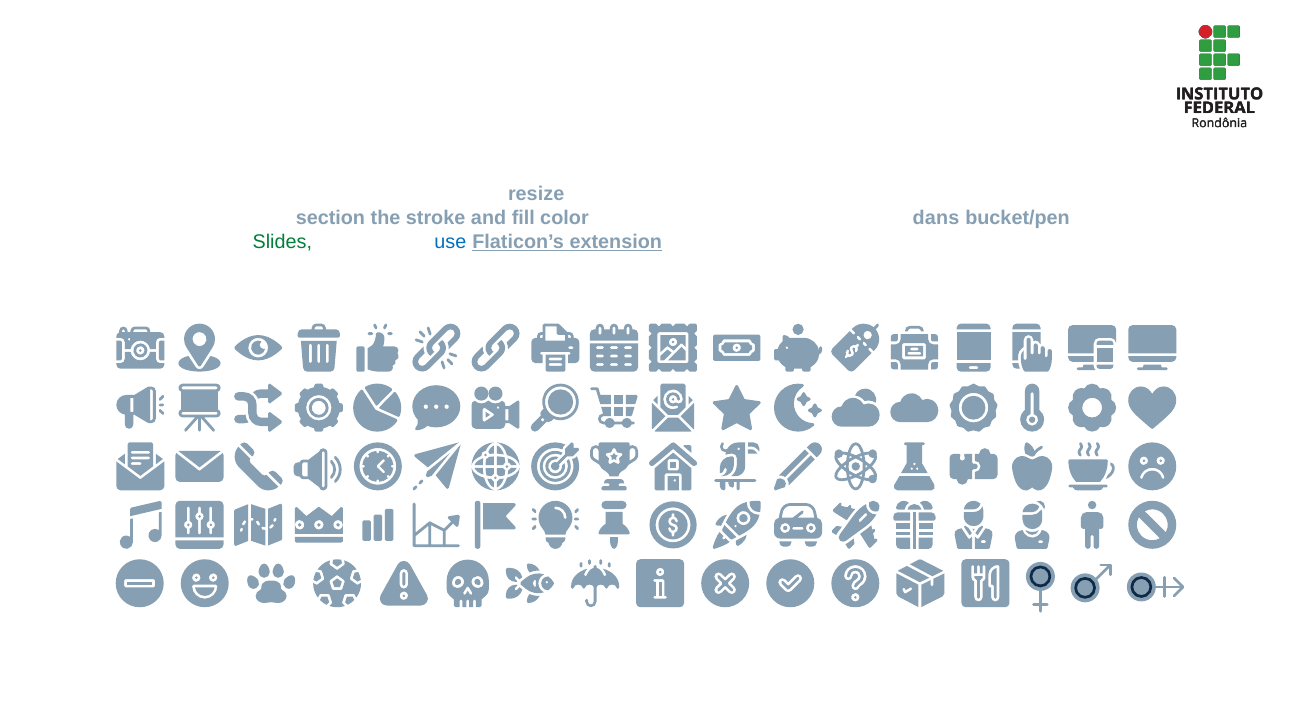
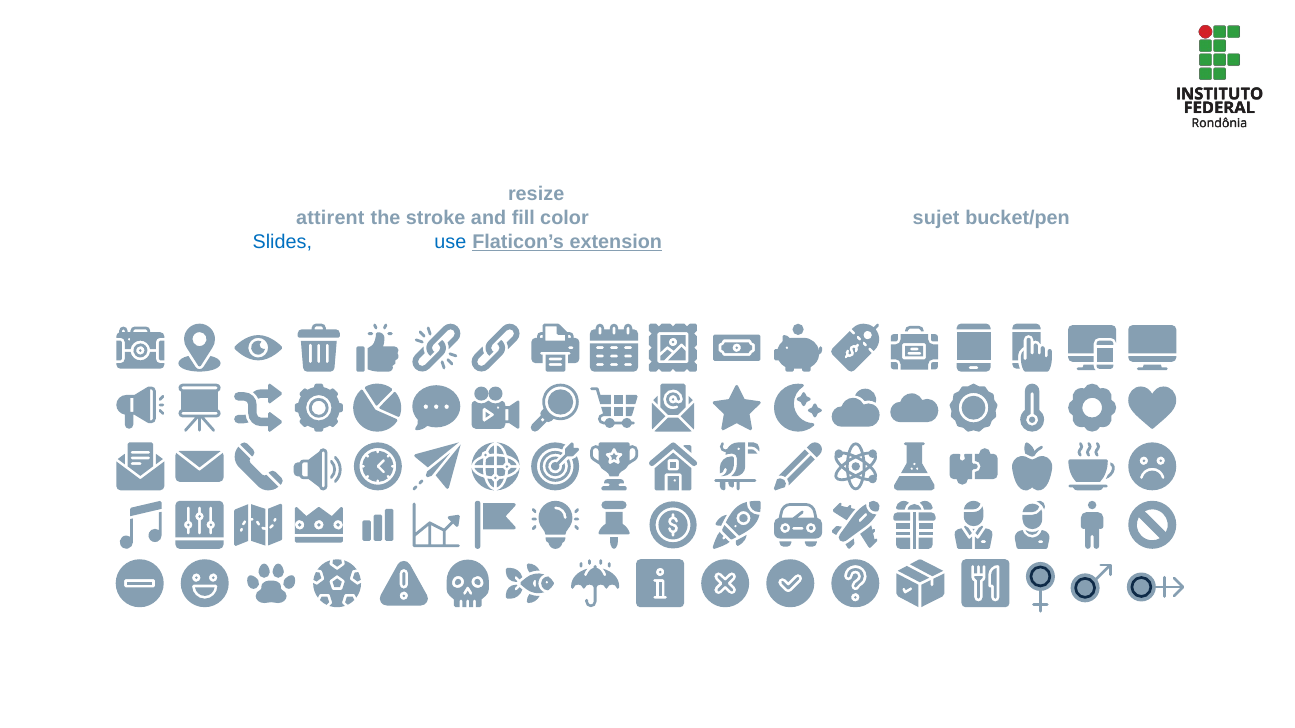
section: section -> attirent
dans: dans -> sujet
Slides colour: green -> blue
